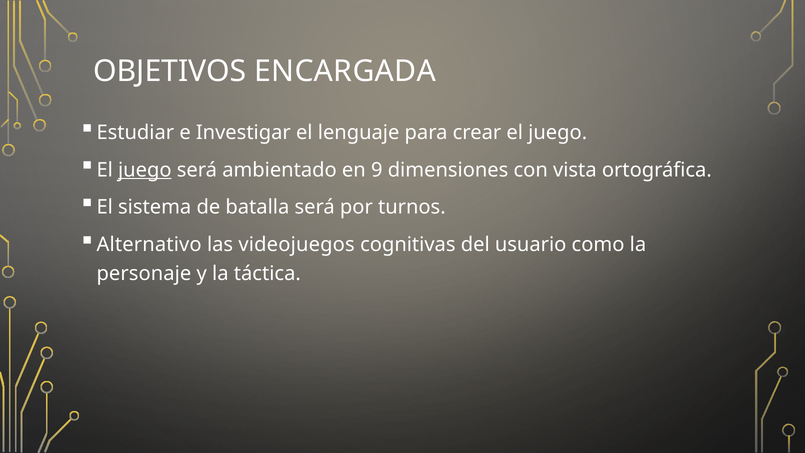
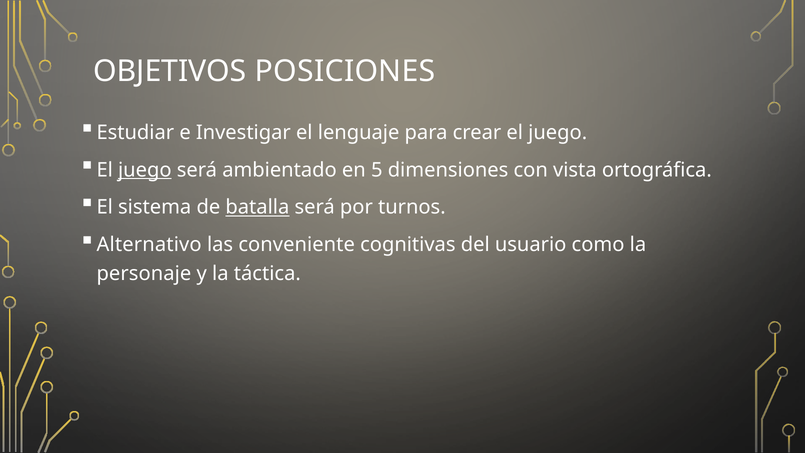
ENCARGADA: ENCARGADA -> POSICIONES
9: 9 -> 5
batalla underline: none -> present
videojuegos: videojuegos -> conveniente
